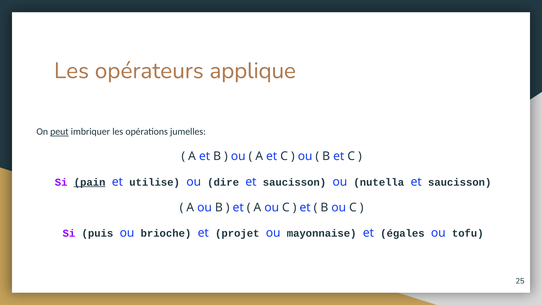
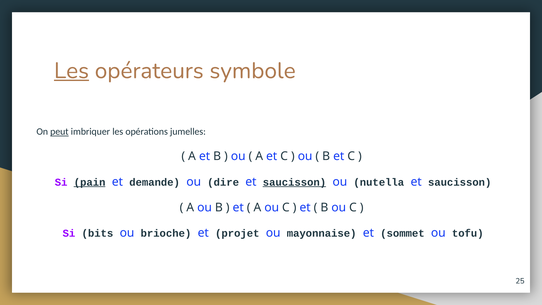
Les at (71, 71) underline: none -> present
applique: applique -> symbole
utilise: utilise -> demande
saucisson at (294, 182) underline: none -> present
puis: puis -> bits
égales: égales -> sommet
